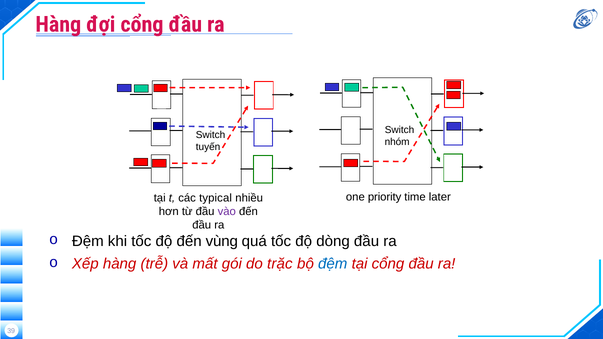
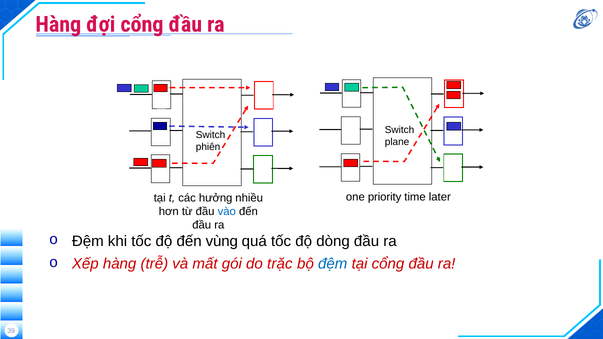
nhóm: nhóm -> plane
tuyến: tuyến -> phiên
typical: typical -> hưởng
vào colour: purple -> blue
